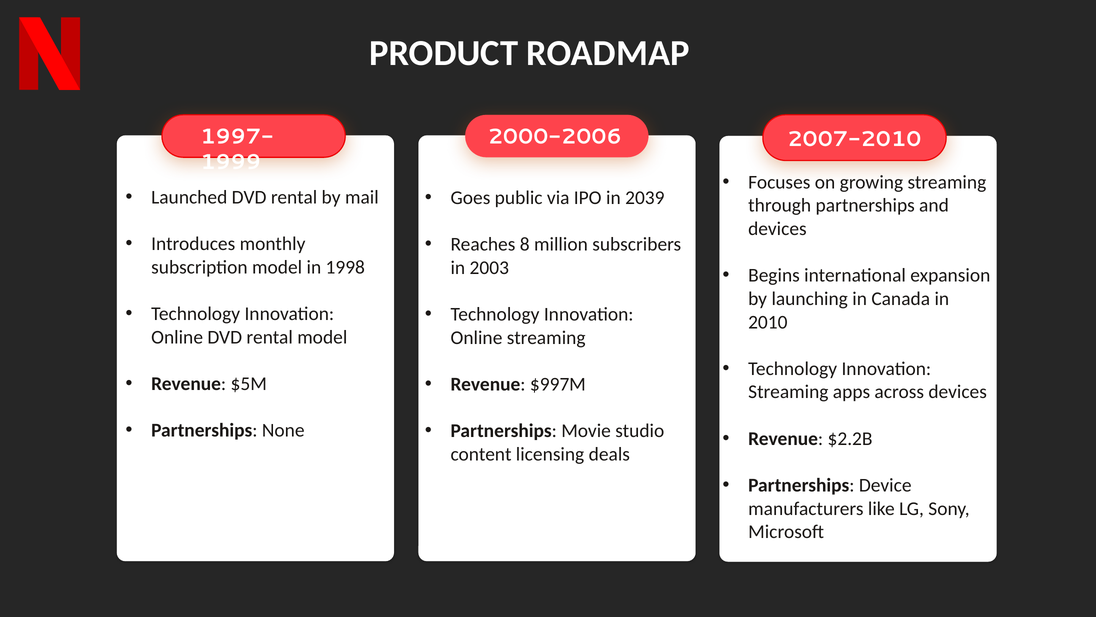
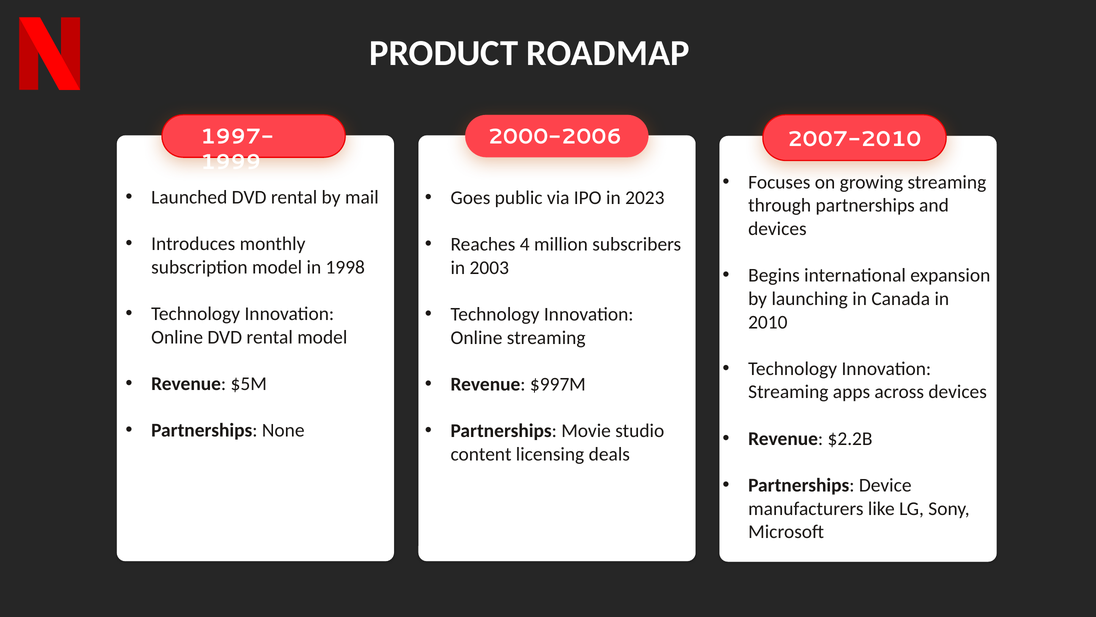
2039: 2039 -> 2023
8: 8 -> 4
